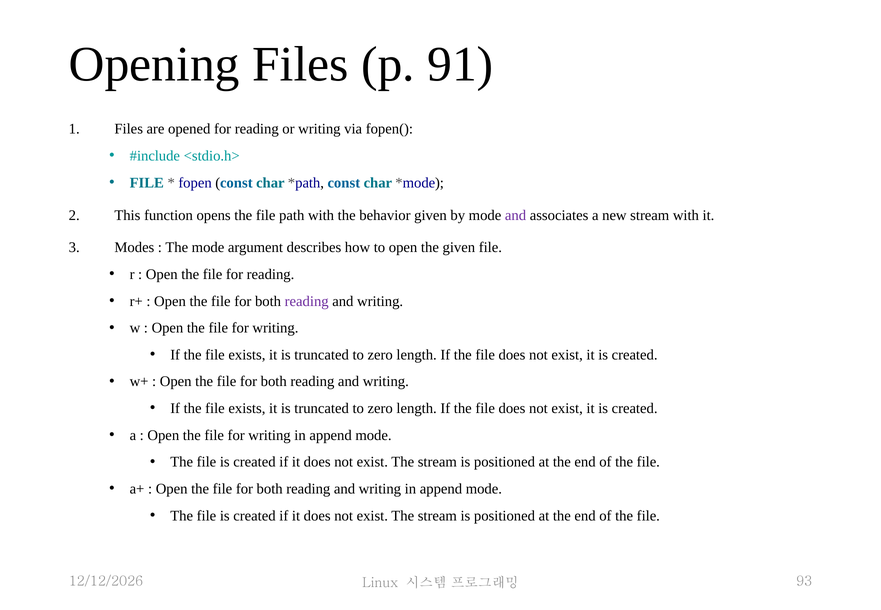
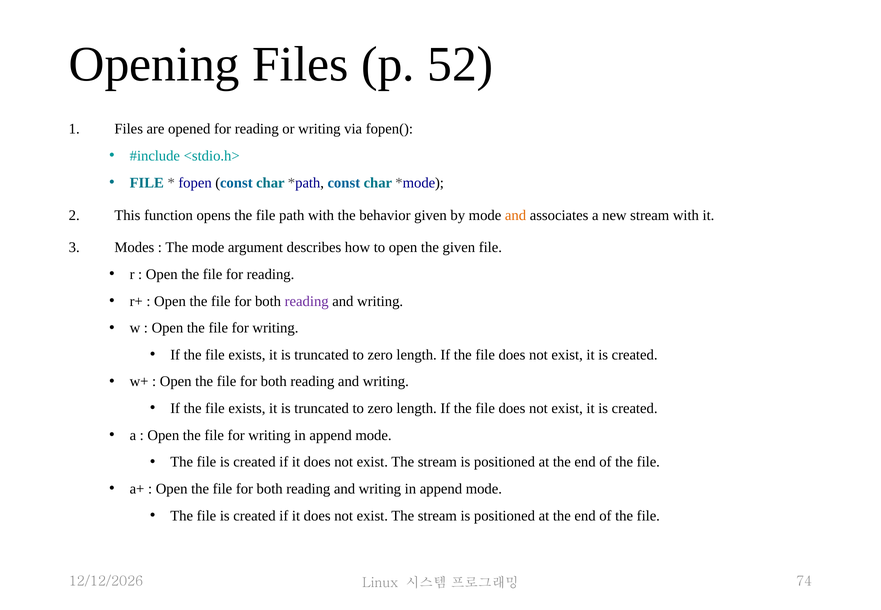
91: 91 -> 52
and at (516, 215) colour: purple -> orange
93: 93 -> 74
